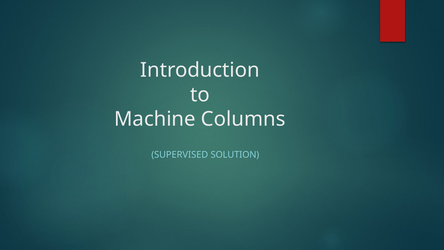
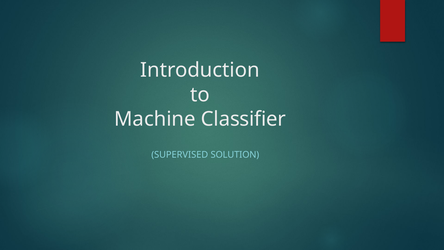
Columns: Columns -> Classifier
